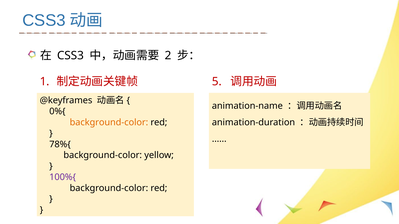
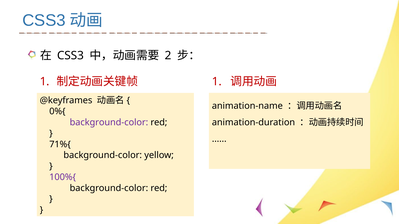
5 at (217, 82): 5 -> 1
background-color at (109, 123) colour: orange -> purple
78%{: 78%{ -> 71%{
